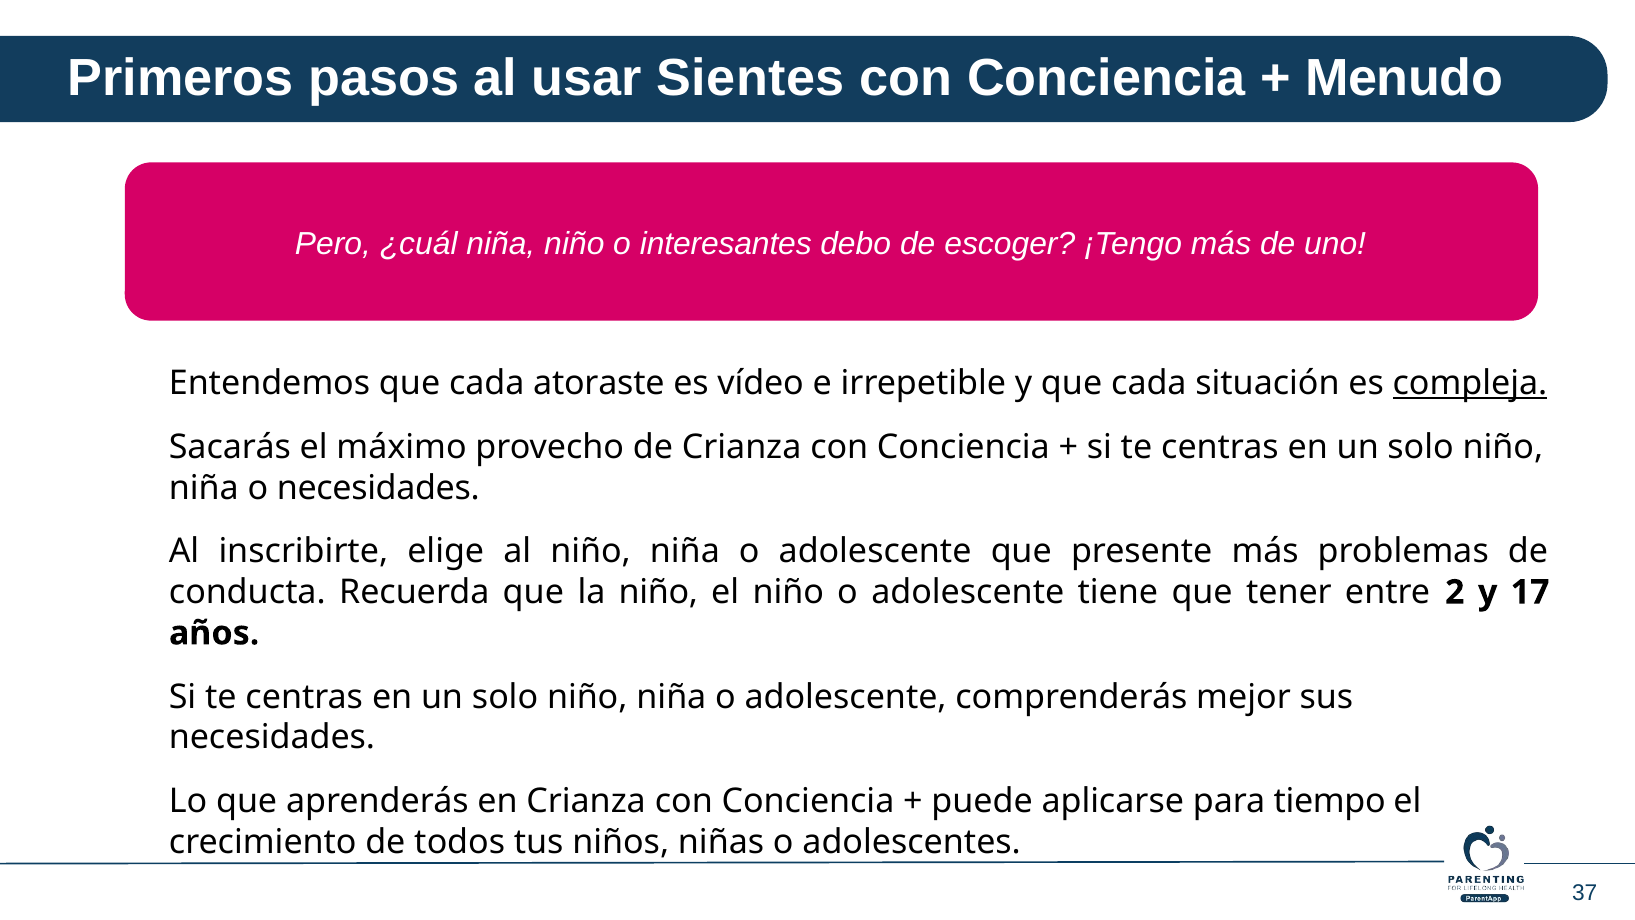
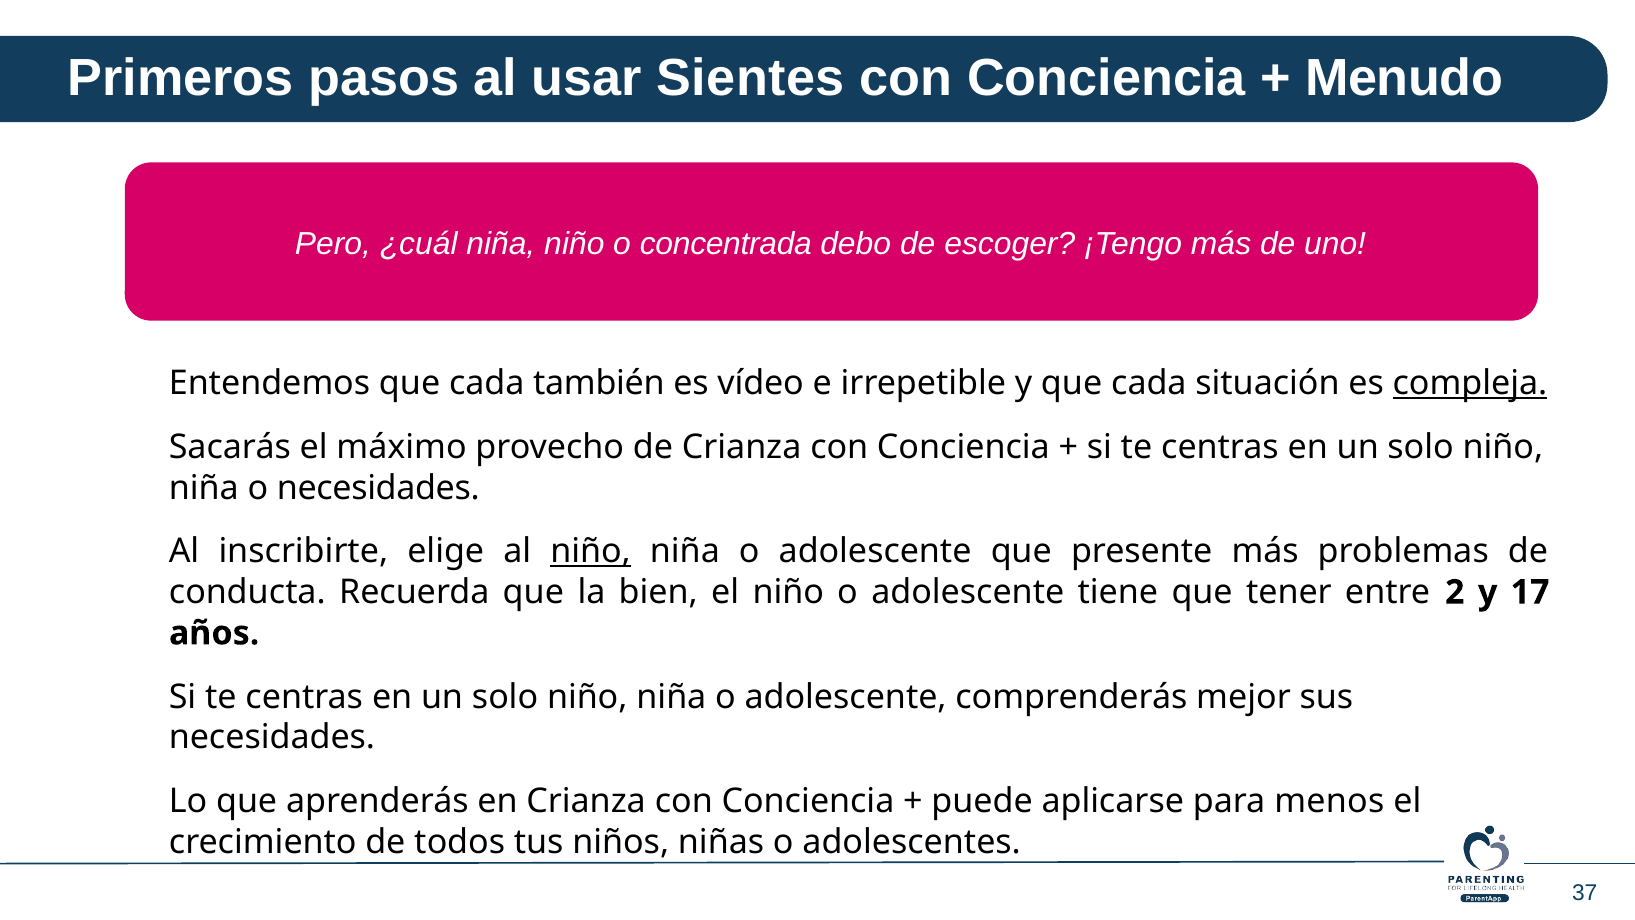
interesantes: interesantes -> concentrada
atoraste: atoraste -> también
niño at (591, 551) underline: none -> present
la niño: niño -> bien
tiempo: tiempo -> menos
